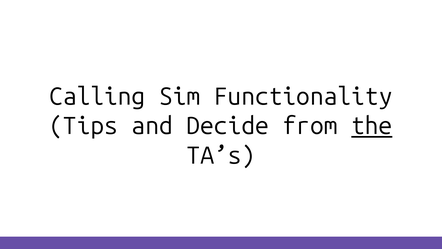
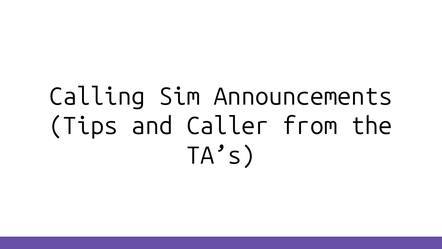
Functionality: Functionality -> Announcements
Decide: Decide -> Caller
the underline: present -> none
